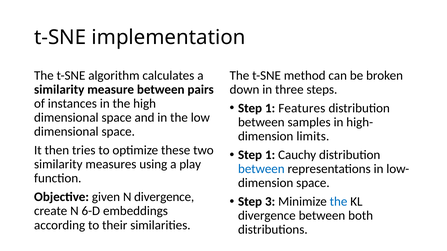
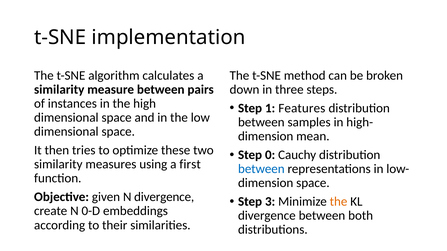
limits: limits -> mean
1 at (270, 155): 1 -> 0
play: play -> first
the at (339, 202) colour: blue -> orange
6-D: 6-D -> 0-D
